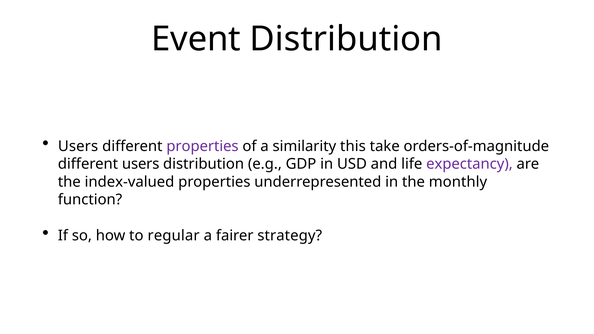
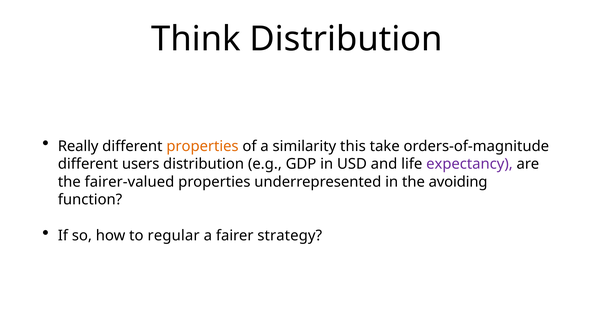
Event: Event -> Think
Users at (78, 146): Users -> Really
properties at (202, 146) colour: purple -> orange
index-valued: index-valued -> fairer-valued
monthly: monthly -> avoiding
